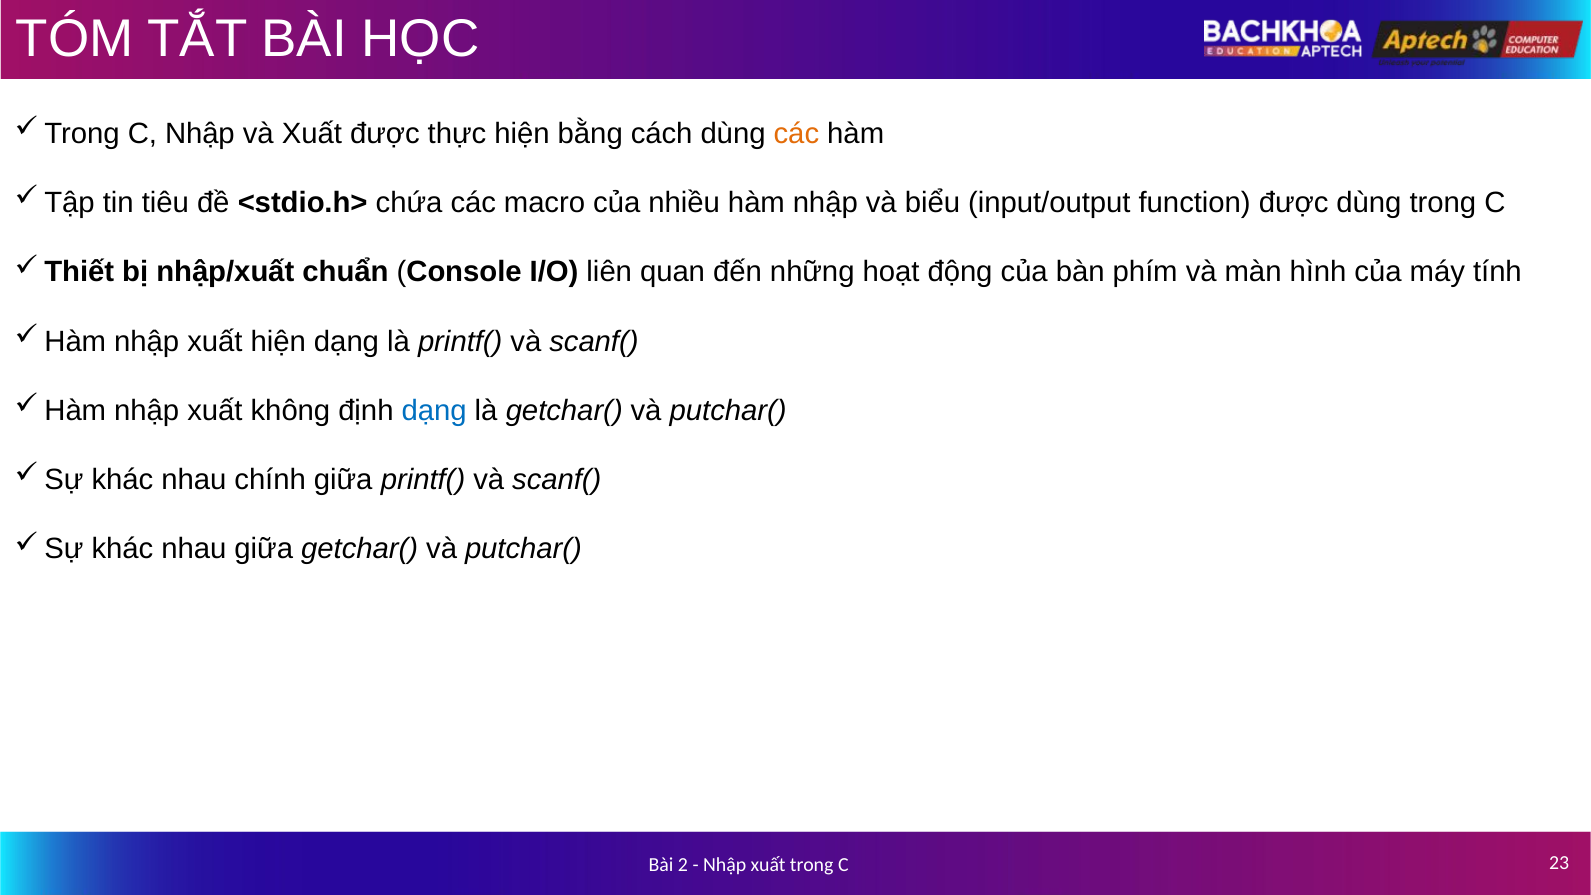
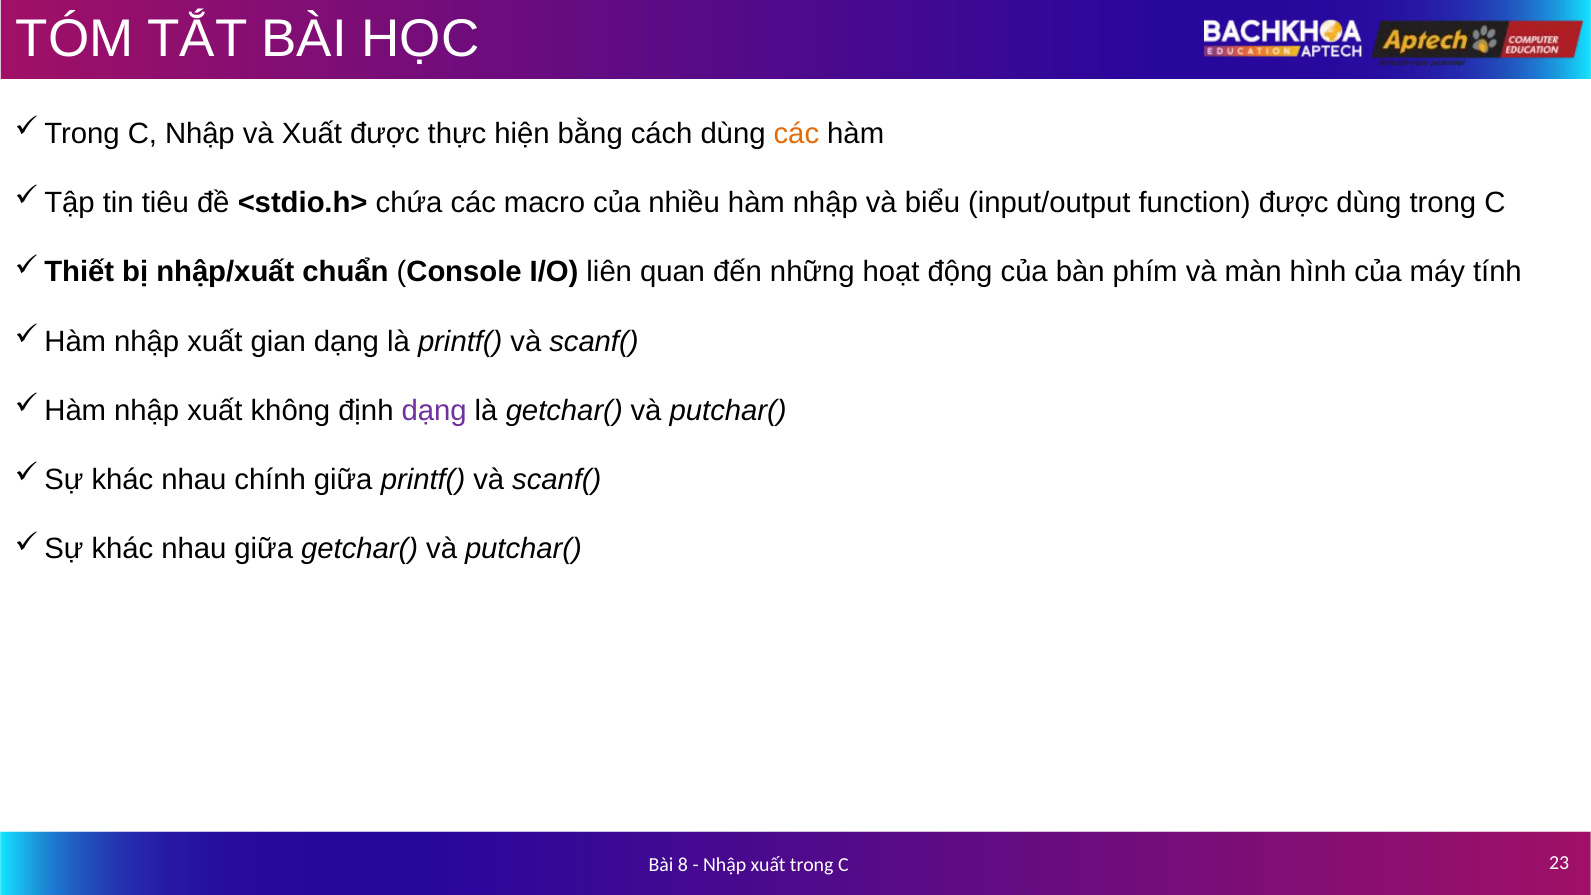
xuất hiện: hiện -> gian
dạng at (434, 411) colour: blue -> purple
2: 2 -> 8
